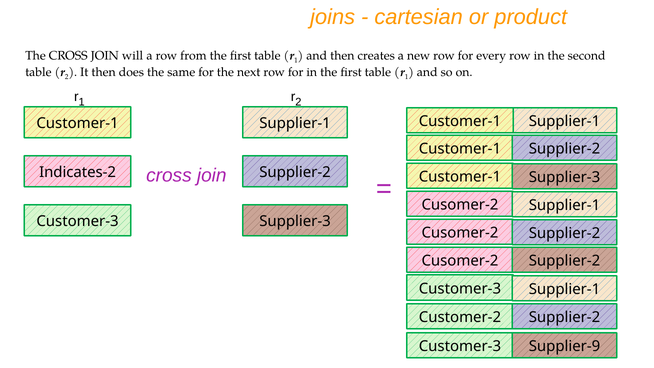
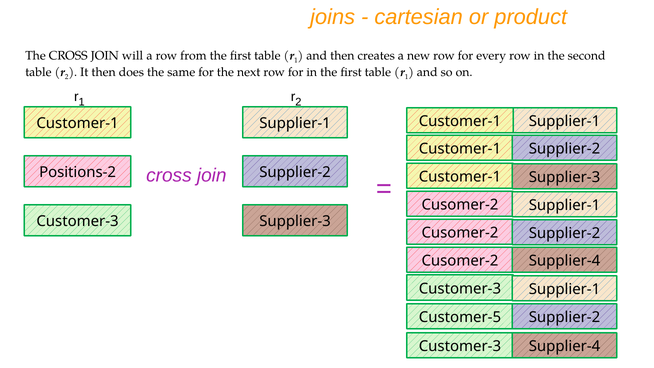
Indicates-2: Indicates-2 -> Positions-2
Supplier-2 at (565, 261): Supplier-2 -> Supplier-4
Customer-2: Customer-2 -> Customer-5
Supplier-9 at (565, 346): Supplier-9 -> Supplier-4
